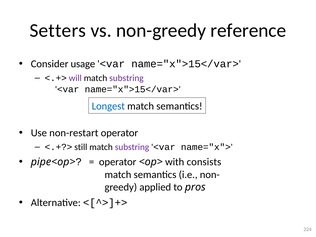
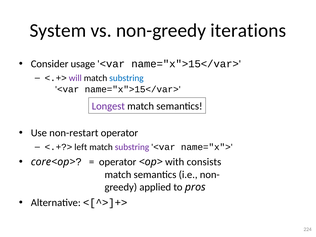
Setters: Setters -> System
reference: reference -> iterations
substring at (126, 78) colour: purple -> blue
Longest colour: blue -> purple
still: still -> left
pipe<op>: pipe<op> -> core<op>
